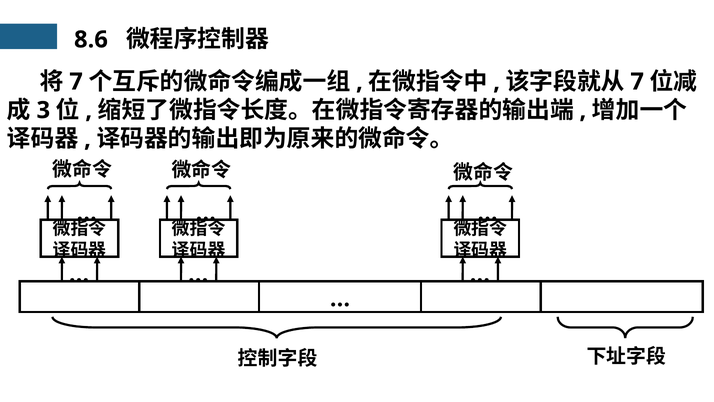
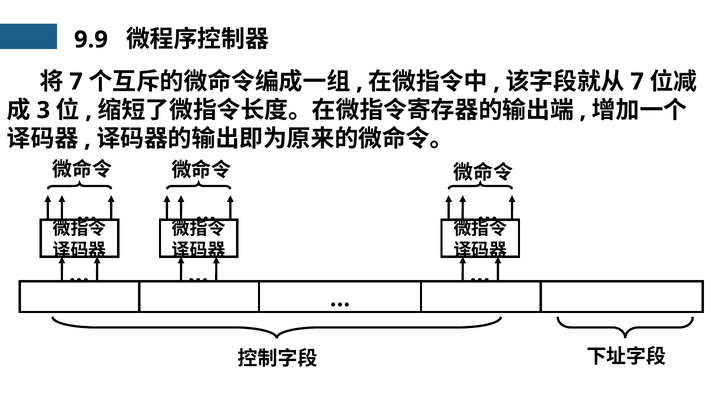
8.6: 8.6 -> 9.9
